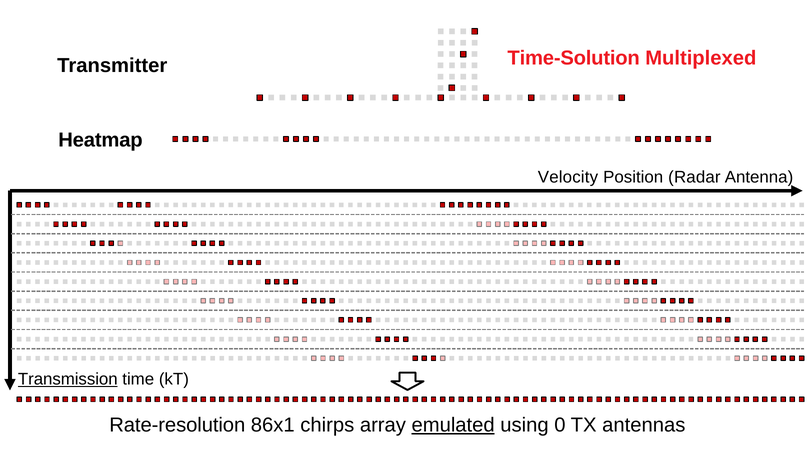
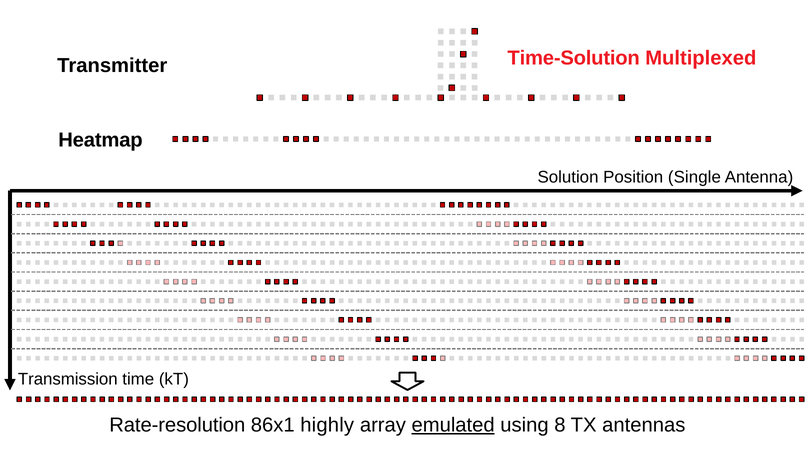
Velocity: Velocity -> Solution
Radar: Radar -> Single
Transmission underline: present -> none
chirps: chirps -> highly
0: 0 -> 8
